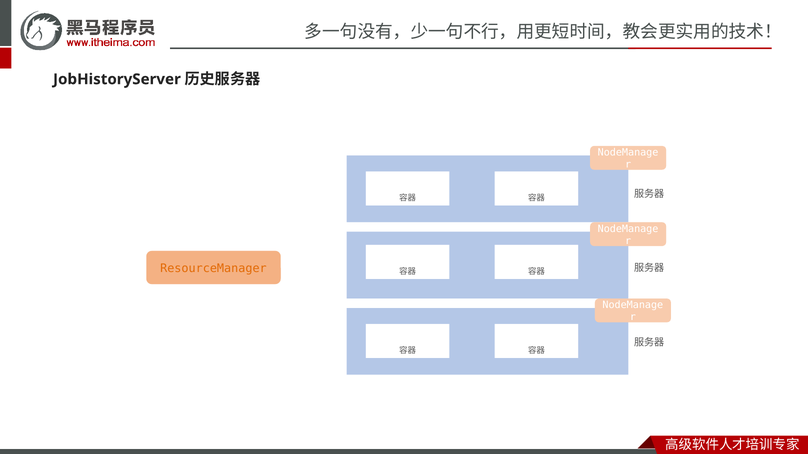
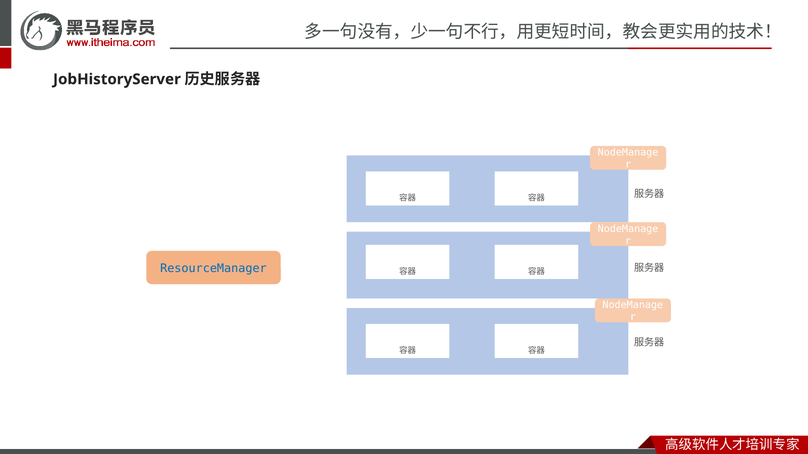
ResourceManager colour: orange -> blue
